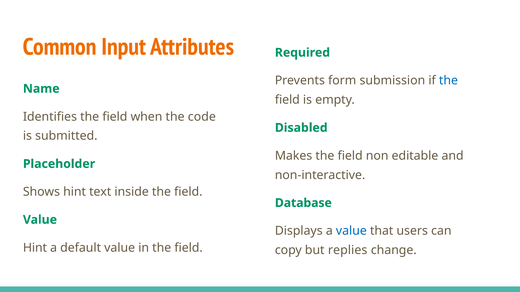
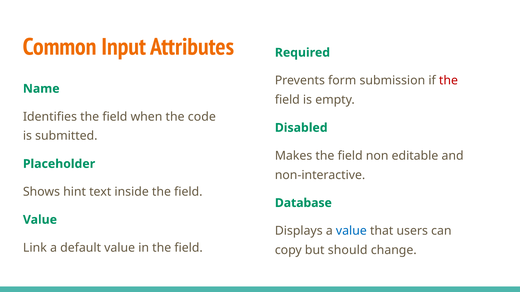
the at (448, 81) colour: blue -> red
Hint at (35, 248): Hint -> Link
replies: replies -> should
